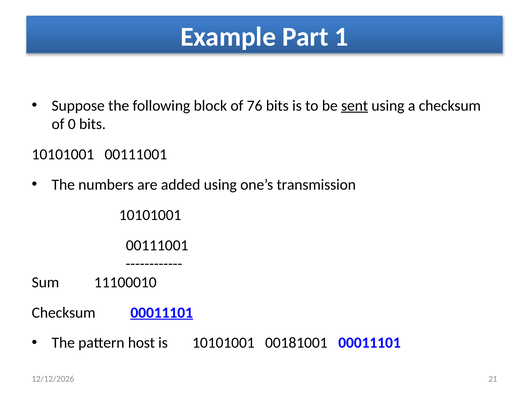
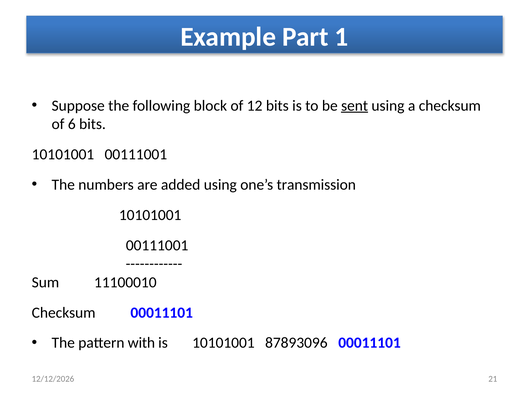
76: 76 -> 12
0: 0 -> 6
00011101 at (162, 312) underline: present -> none
host: host -> with
00181001: 00181001 -> 87893096
